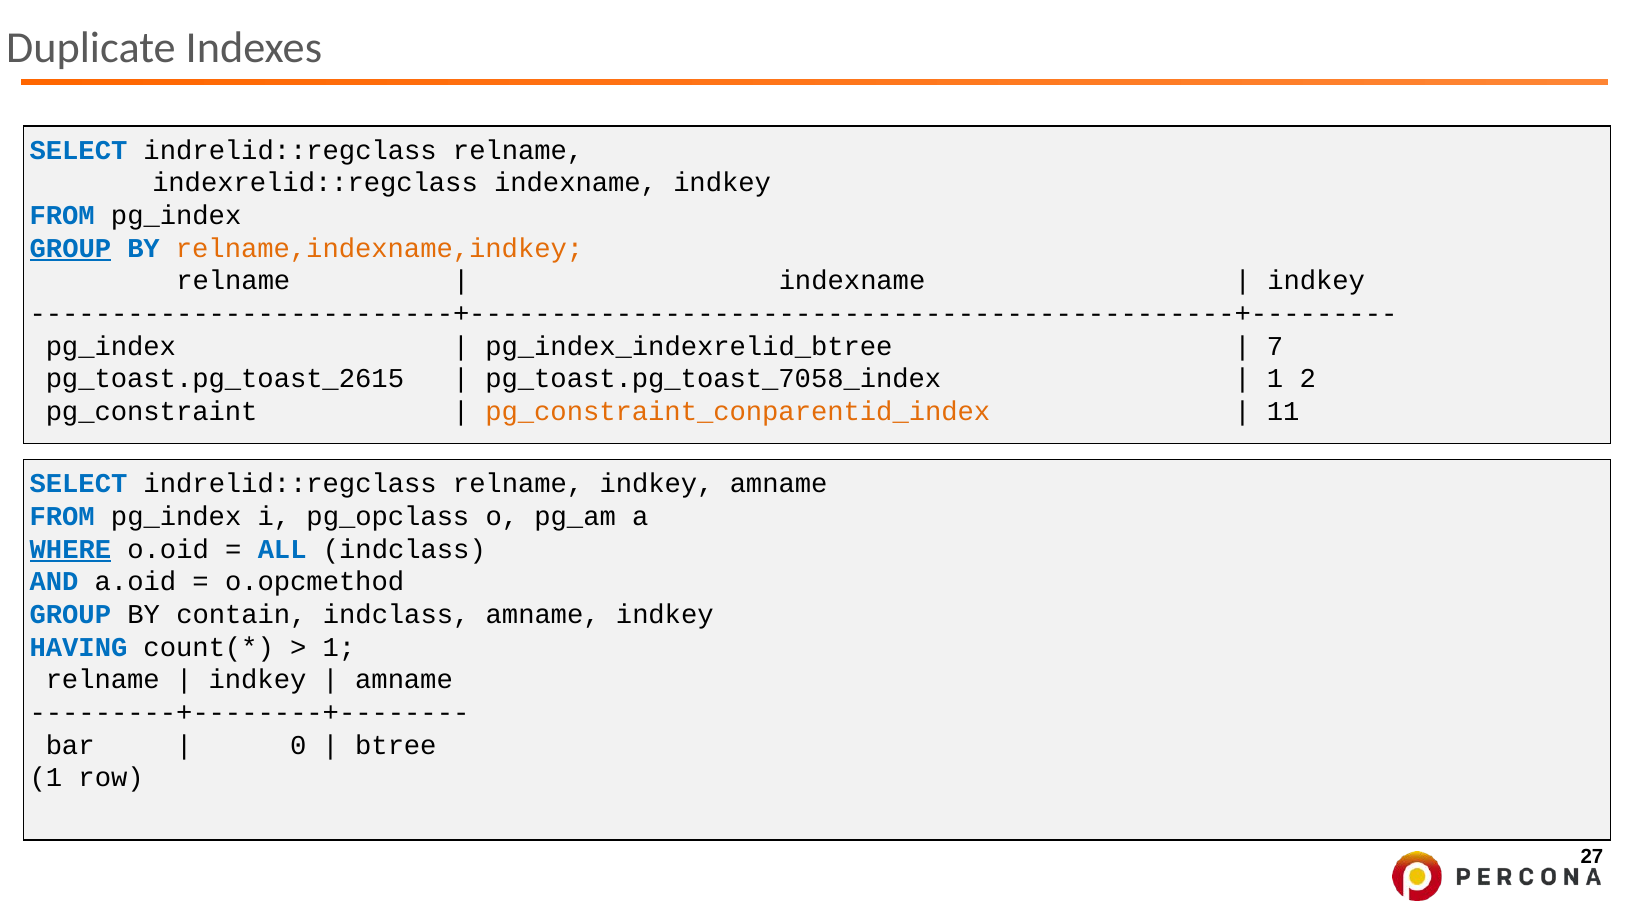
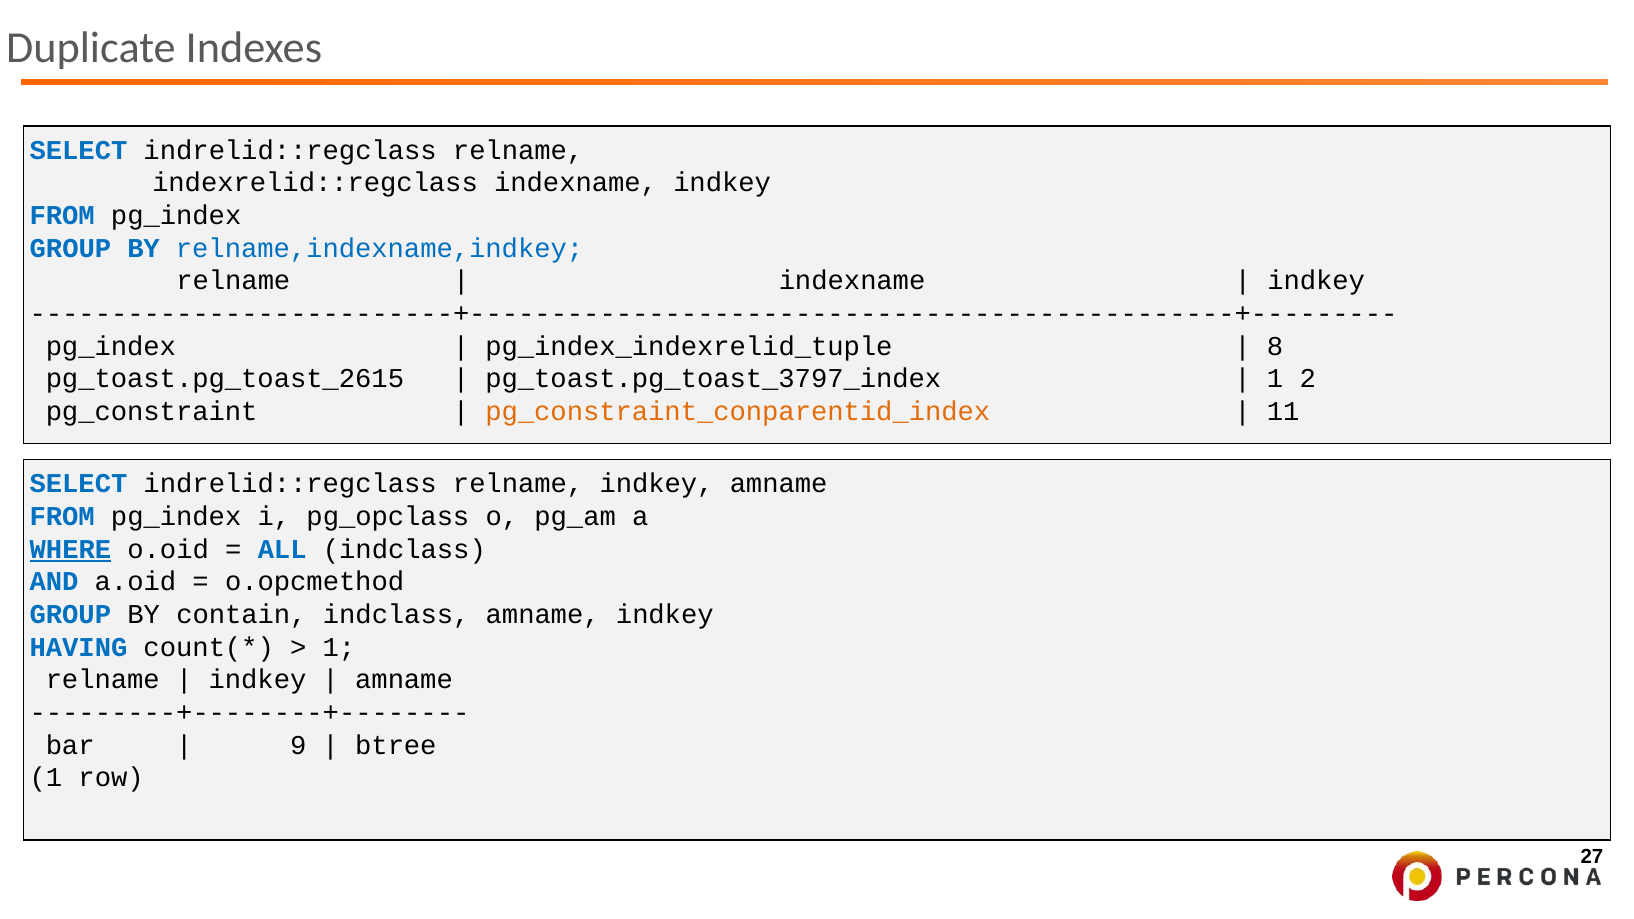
GROUP at (70, 248) underline: present -> none
relname,indexname,indkey colour: orange -> blue
pg_index_indexrelid_btree: pg_index_indexrelid_btree -> pg_index_indexrelid_tuple
7: 7 -> 8
pg_toast.pg_toast_7058_index: pg_toast.pg_toast_7058_index -> pg_toast.pg_toast_3797_index
0: 0 -> 9
